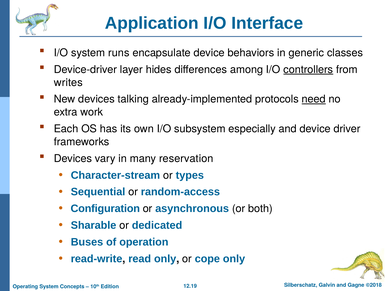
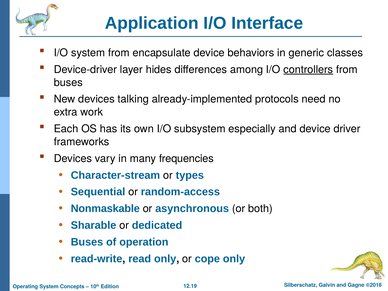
system runs: runs -> from
writes at (68, 82): writes -> buses
need underline: present -> none
reservation: reservation -> frequencies
Configuration: Configuration -> Nonmaskable
